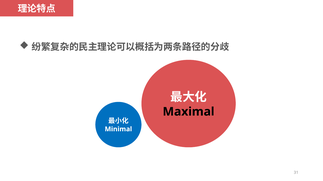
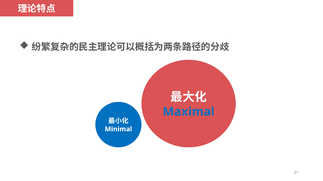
Maximal colour: black -> blue
